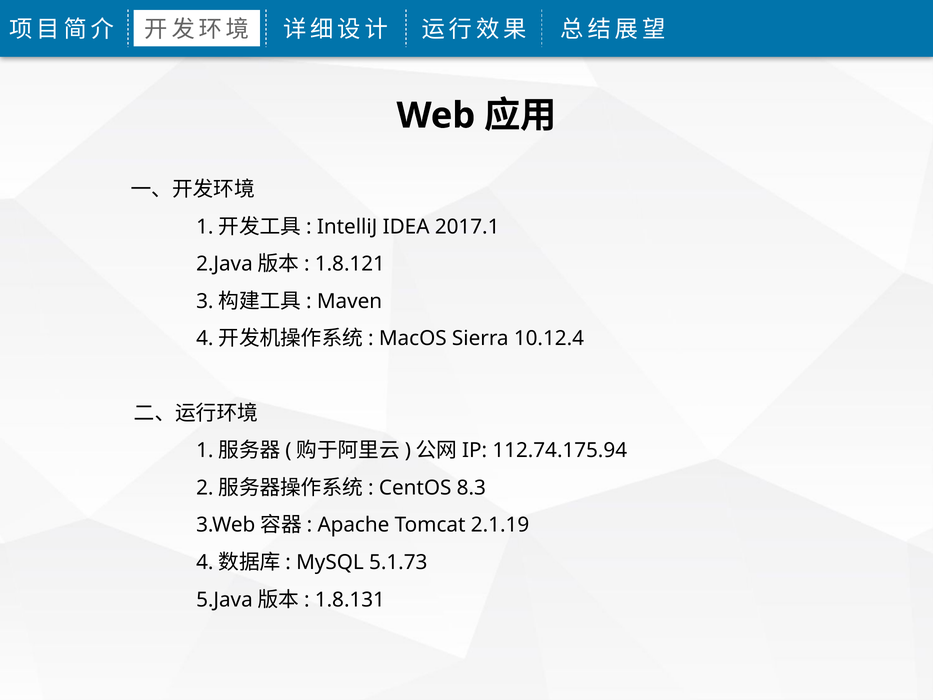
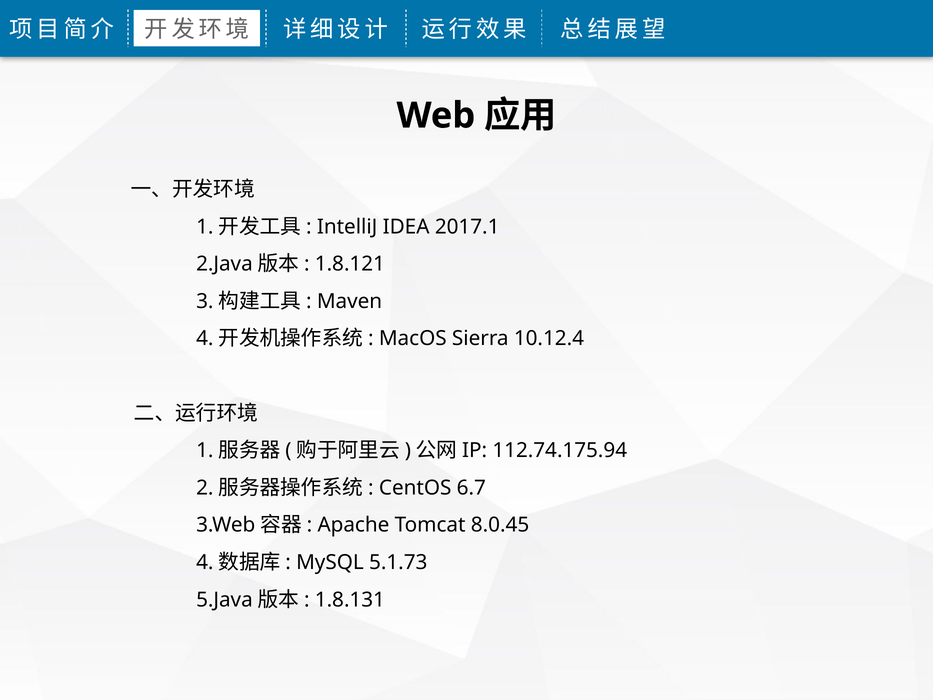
8.3: 8.3 -> 6.7
2.1.19: 2.1.19 -> 8.0.45
